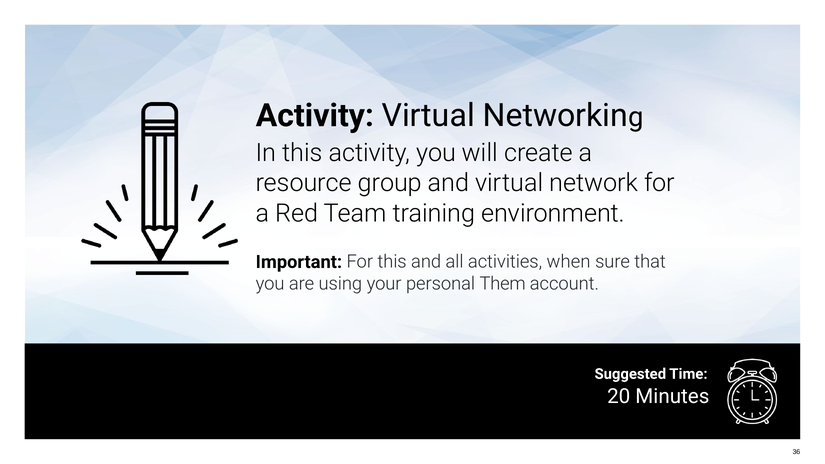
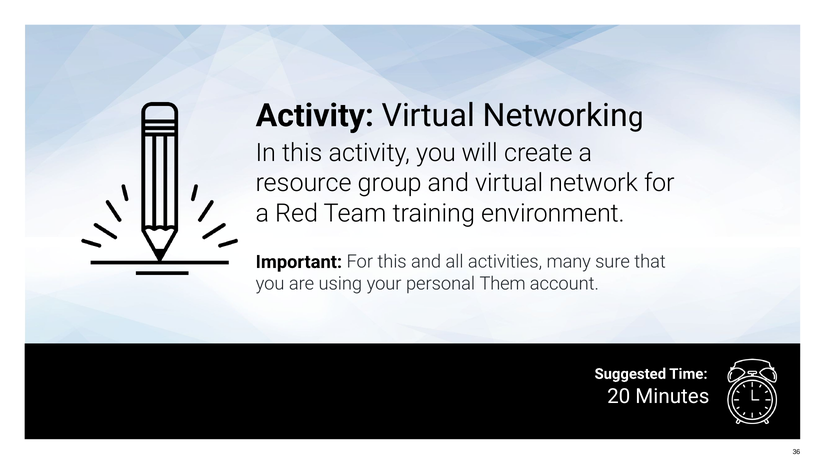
when: when -> many
